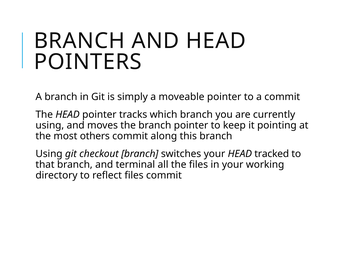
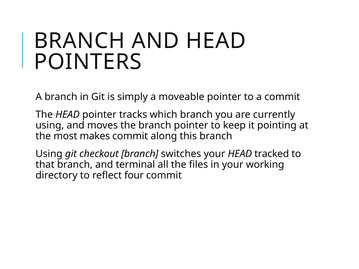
others: others -> makes
reflect files: files -> four
